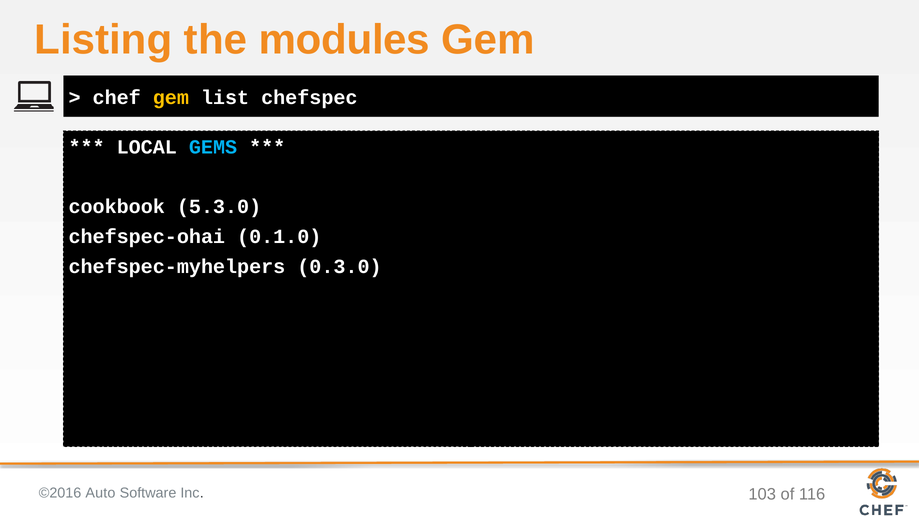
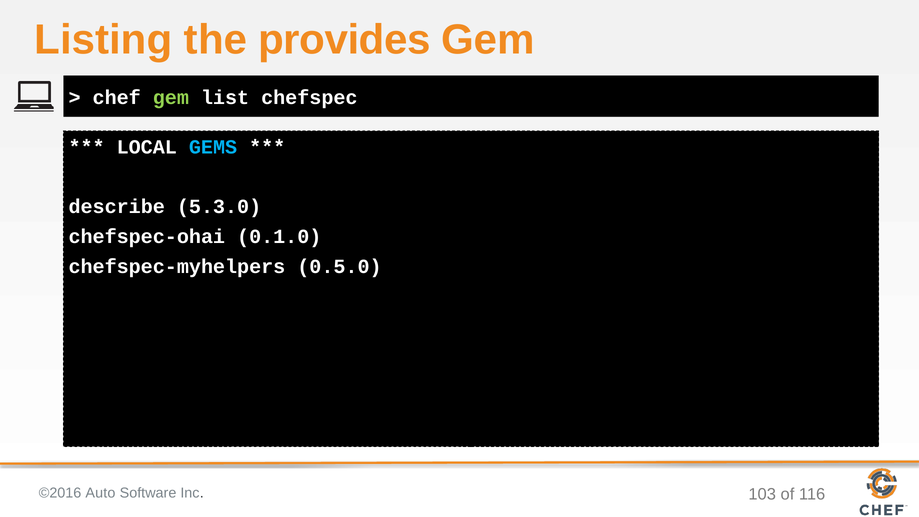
modules: modules -> provides
gem at (171, 98) colour: yellow -> light green
cookbook: cookbook -> describe
0.3.0: 0.3.0 -> 0.5.0
